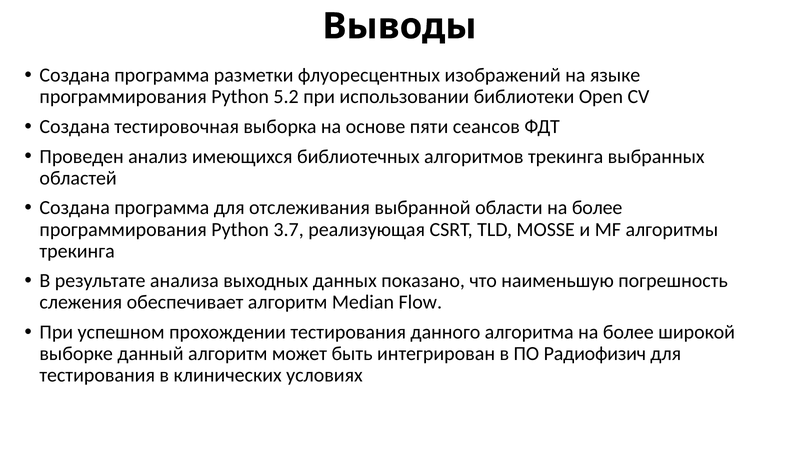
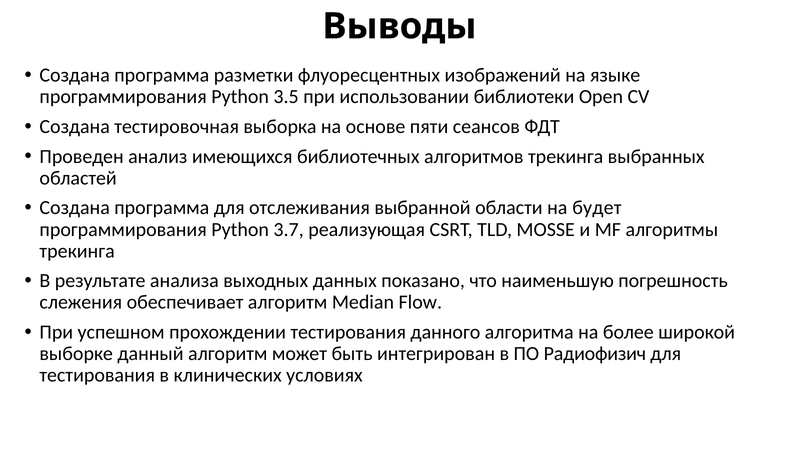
5.2: 5.2 -> 3.5
области на более: более -> будет
